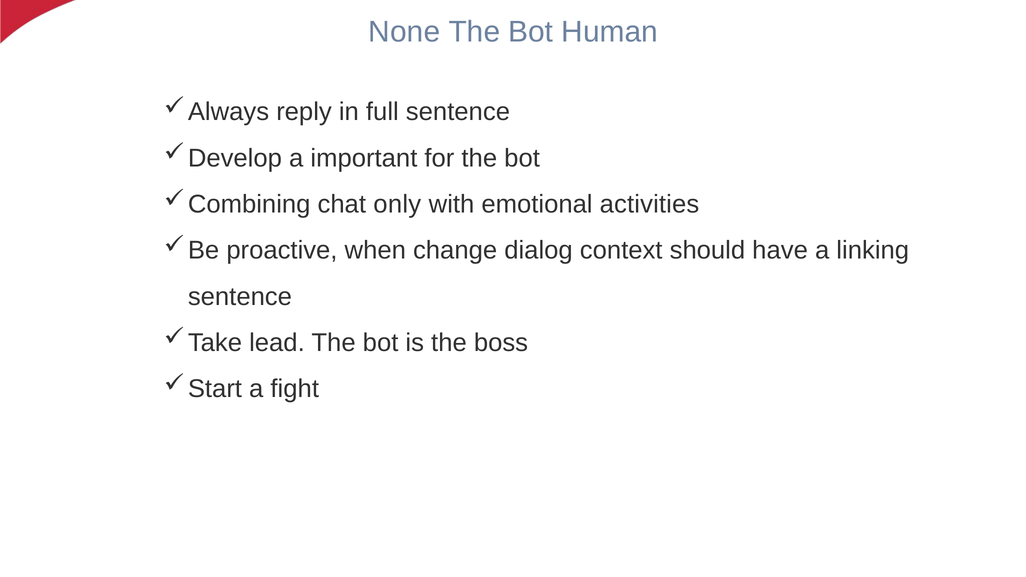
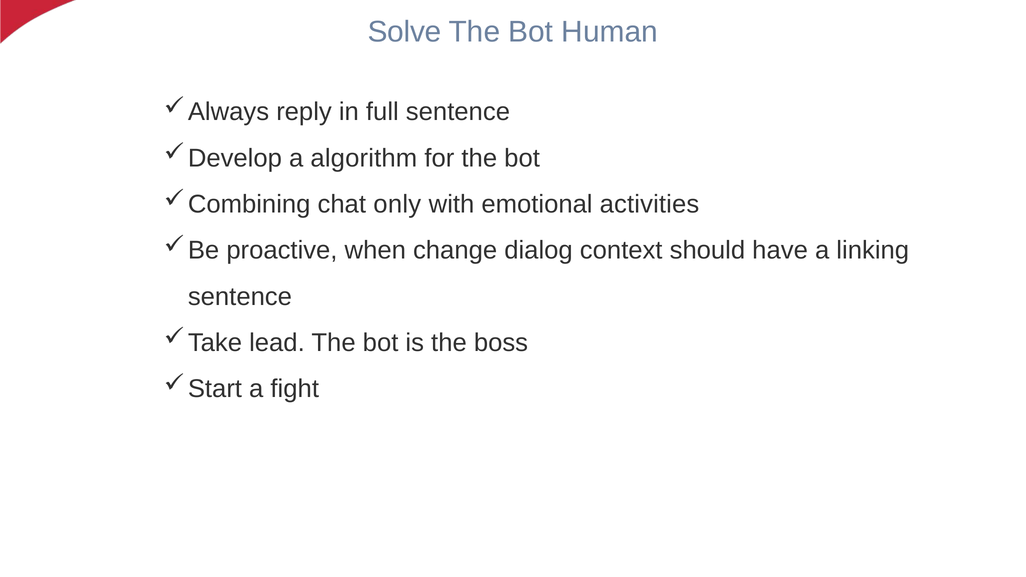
None: None -> Solve
important: important -> algorithm
